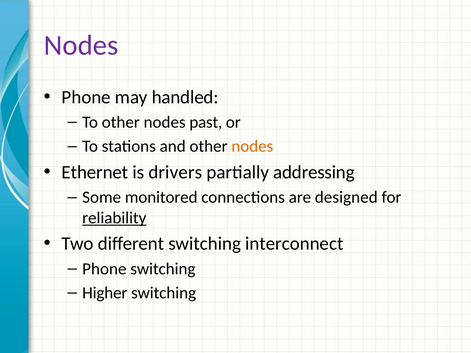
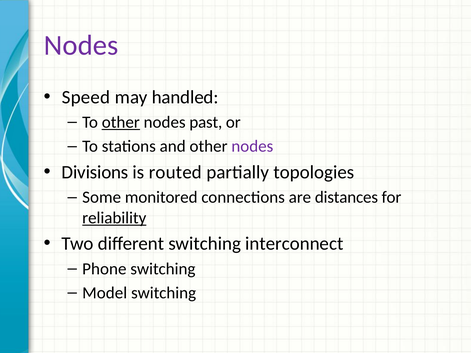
Phone at (86, 97): Phone -> Speed
other at (121, 122) underline: none -> present
nodes at (252, 146) colour: orange -> purple
Ethernet: Ethernet -> Divisions
drivers: drivers -> routed
addressing: addressing -> topologies
designed: designed -> distances
Higher: Higher -> Model
